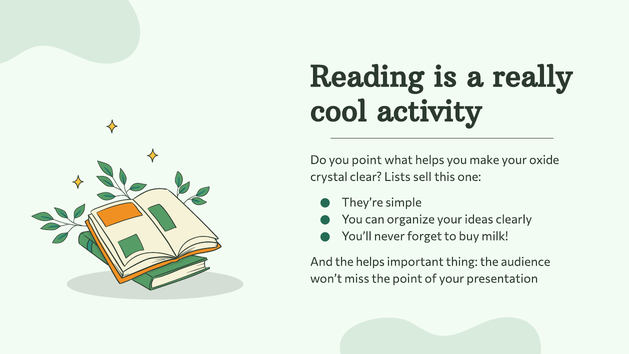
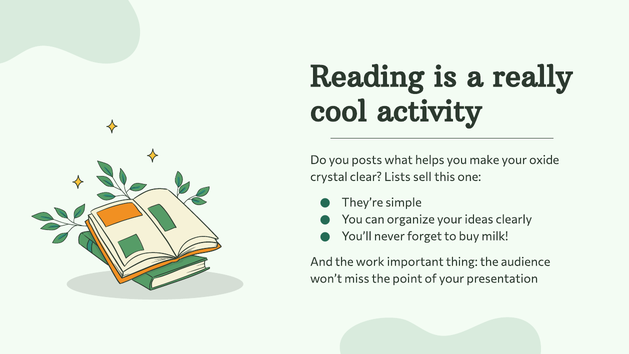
you point: point -> posts
the helps: helps -> work
